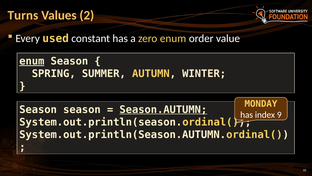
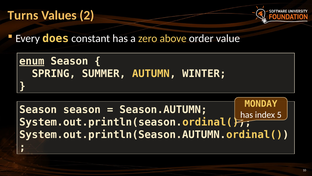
used: used -> does
zero enum: enum -> above
Season.AUTUMN underline: present -> none
9: 9 -> 5
